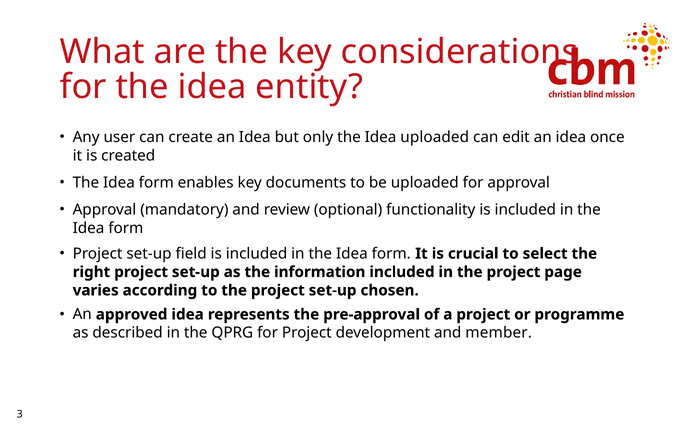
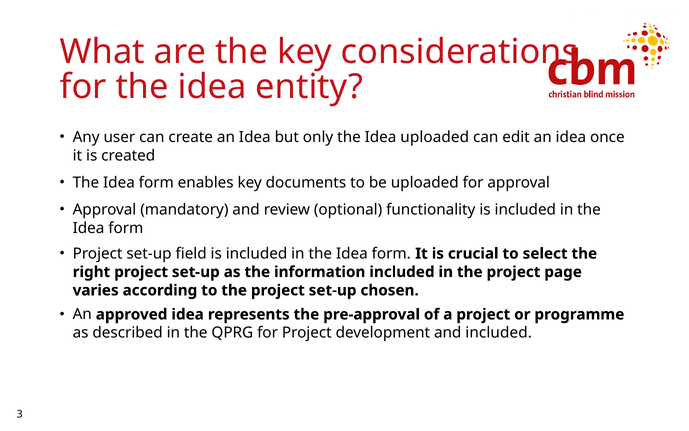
and member: member -> included
